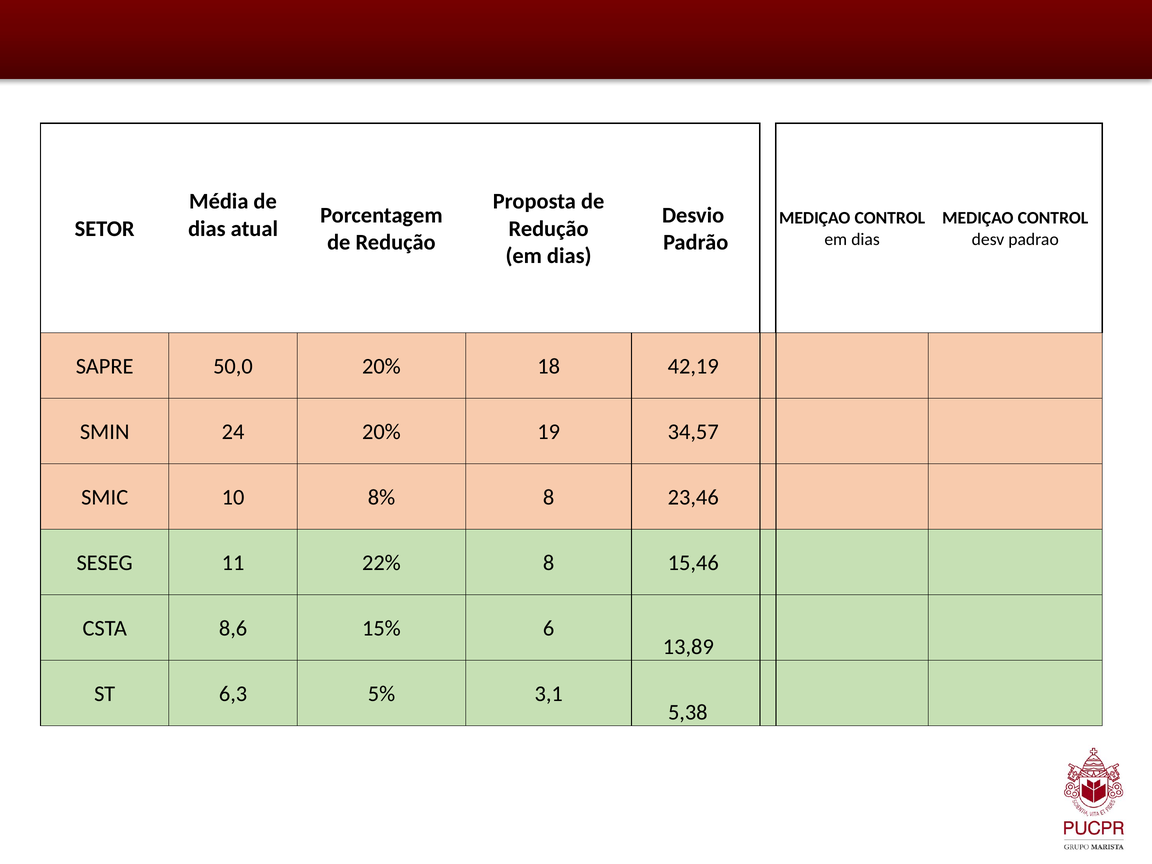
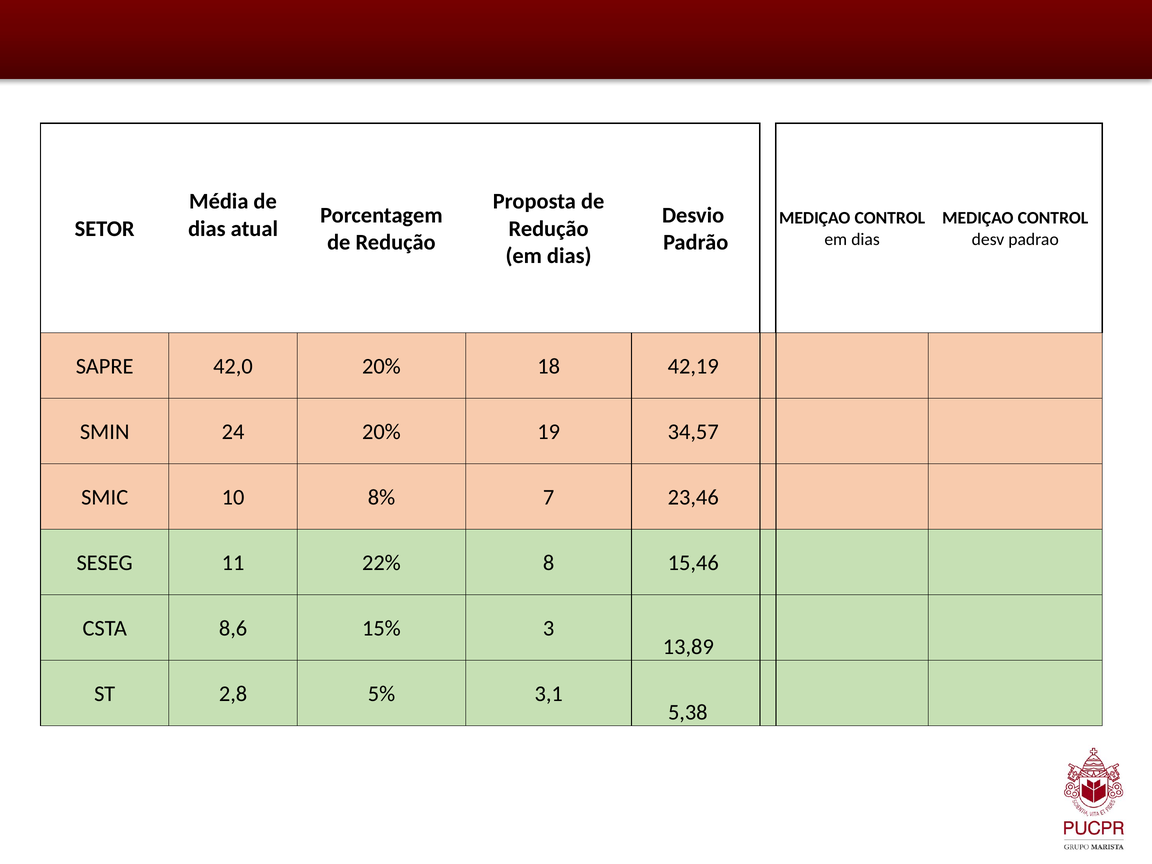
50,0: 50,0 -> 42,0
8% 8: 8 -> 7
6: 6 -> 3
6,3: 6,3 -> 2,8
